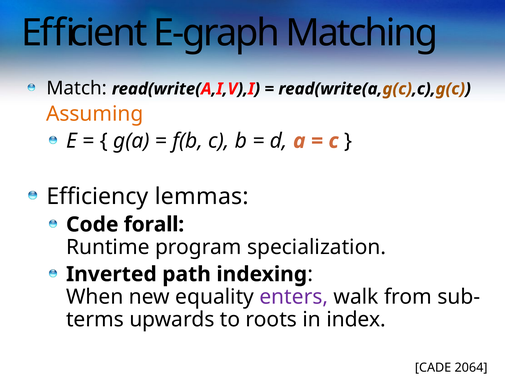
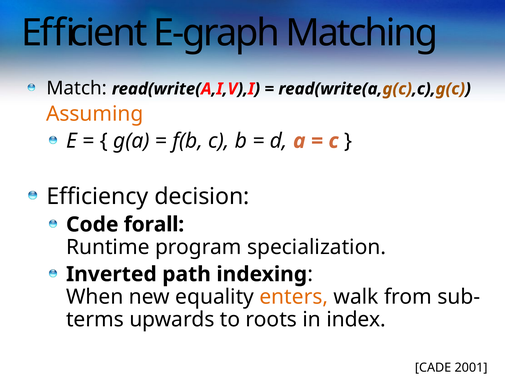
lemmas: lemmas -> decision
enters colour: purple -> orange
2064: 2064 -> 2001
